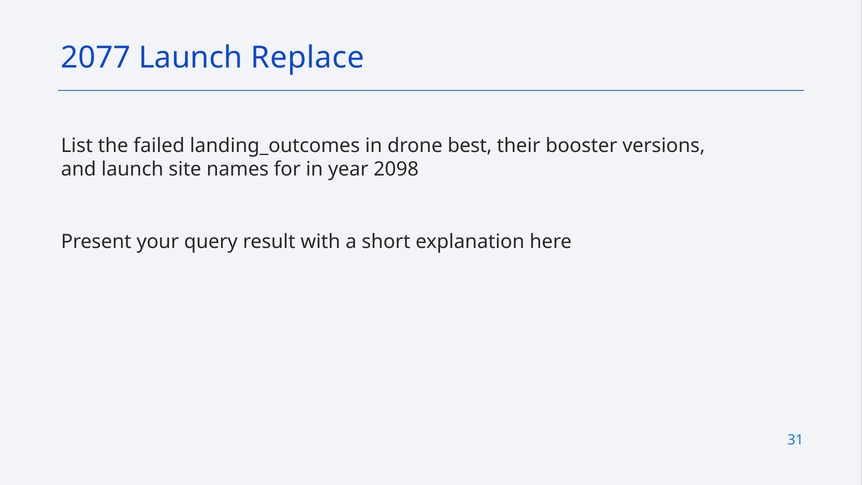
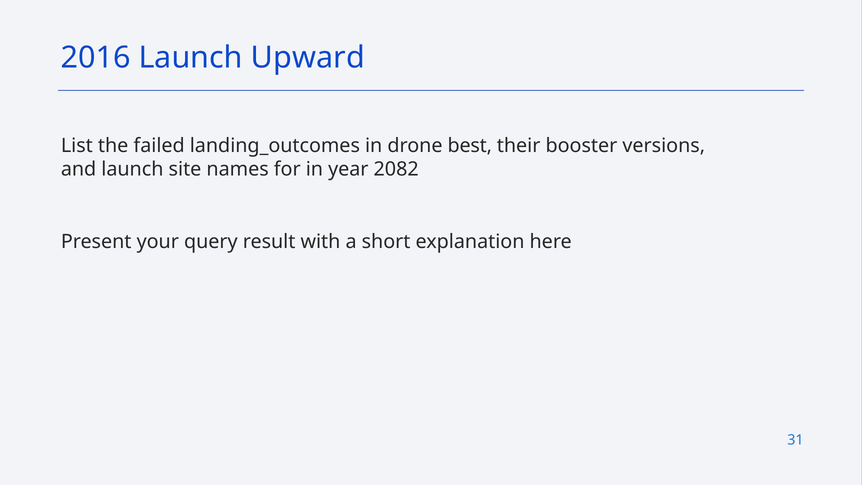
2077: 2077 -> 2016
Replace: Replace -> Upward
2098: 2098 -> 2082
